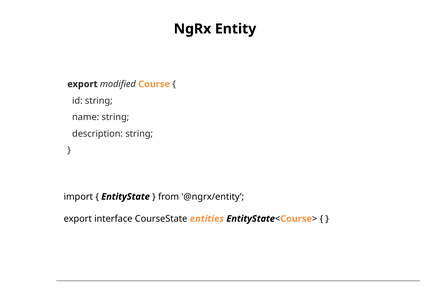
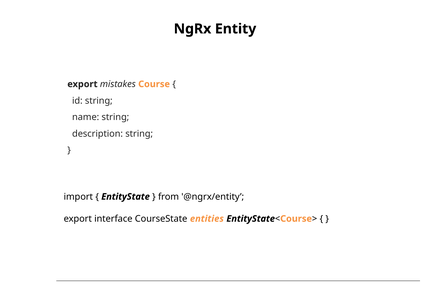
modified: modified -> mistakes
